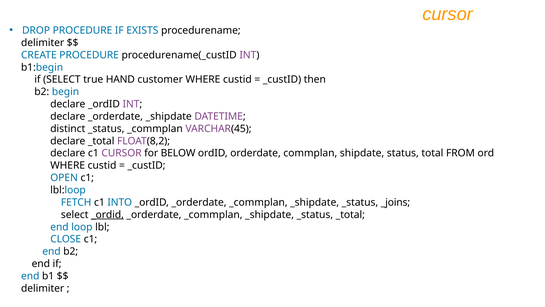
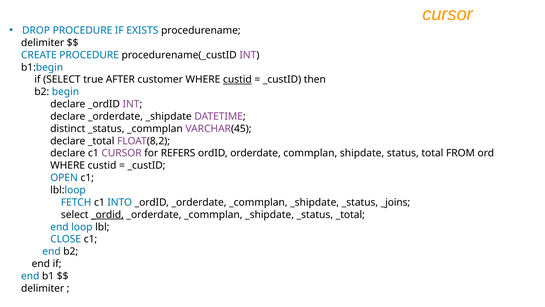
HAND: HAND -> AFTER
custid at (237, 79) underline: none -> present
BELOW: BELOW -> REFERS
